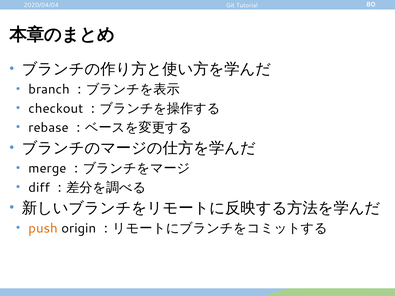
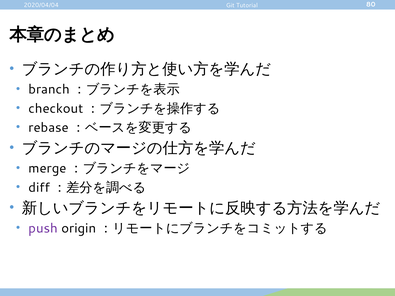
push colour: orange -> purple
